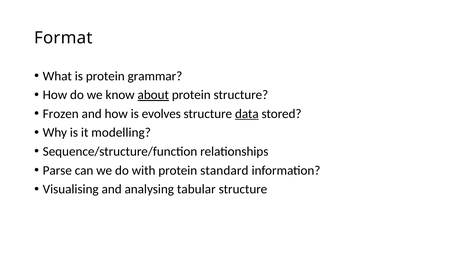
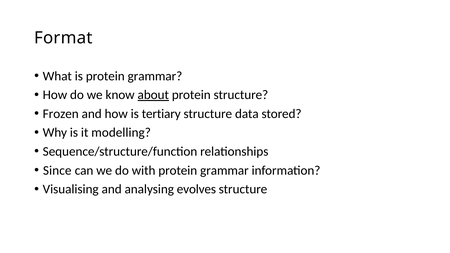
evolves: evolves -> tertiary
data underline: present -> none
Parse: Parse -> Since
with protein standard: standard -> grammar
tabular: tabular -> evolves
